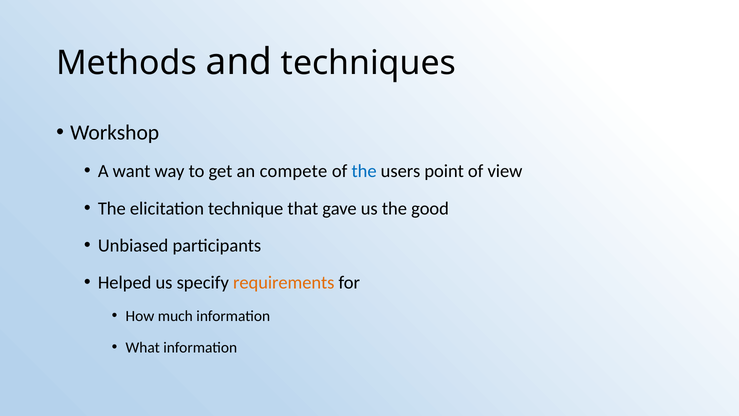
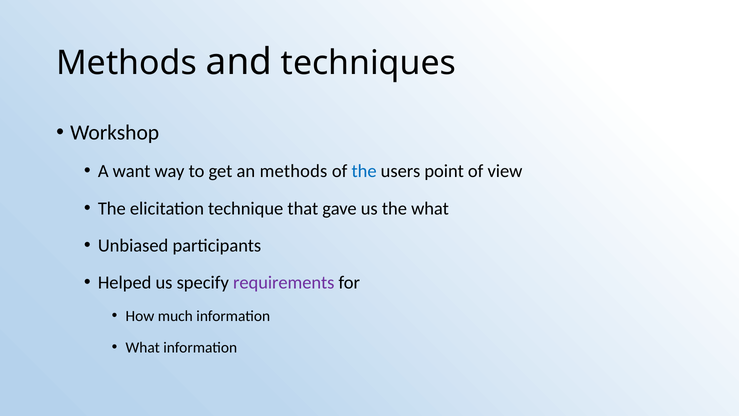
an compete: compete -> methods
the good: good -> what
requirements colour: orange -> purple
